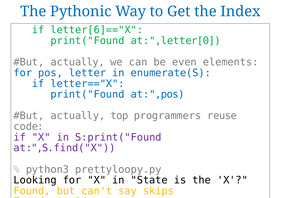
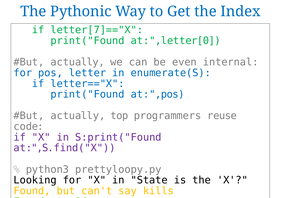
letter[6]=="X: letter[6]=="X -> letter[7]=="X
elements: elements -> internal
skips: skips -> kills
